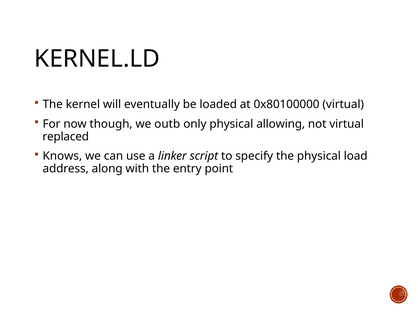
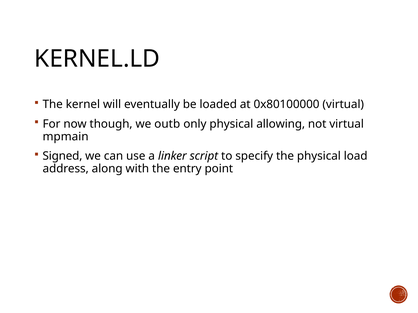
replaced: replaced -> mpmain
Knows: Knows -> Signed
